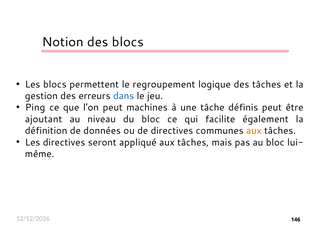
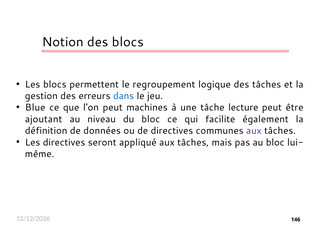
Ping: Ping -> Blue
définis: définis -> lecture
aux at (254, 131) colour: orange -> purple
